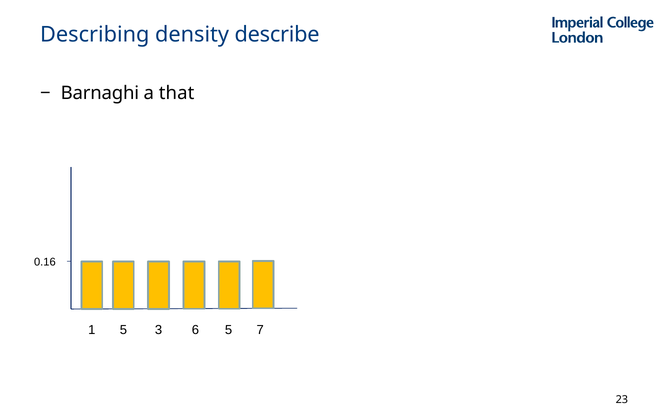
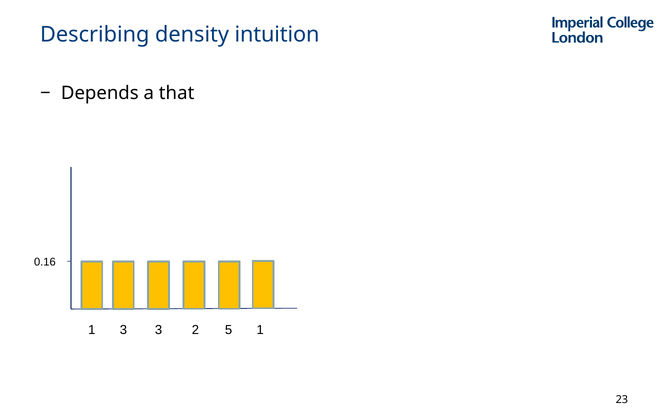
describe: describe -> intuition
Barnaghi: Barnaghi -> Depends
1 5: 5 -> 3
6: 6 -> 2
5 7: 7 -> 1
